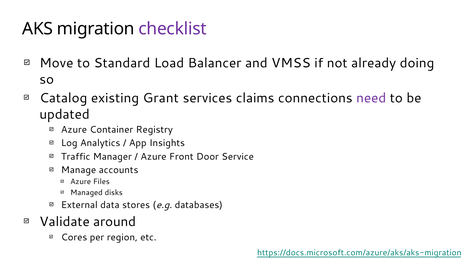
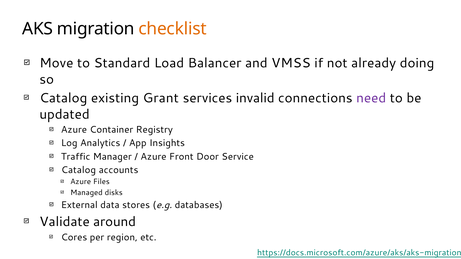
checklist colour: purple -> orange
claims: claims -> invalid
Manage at (79, 170): Manage -> Catalog
